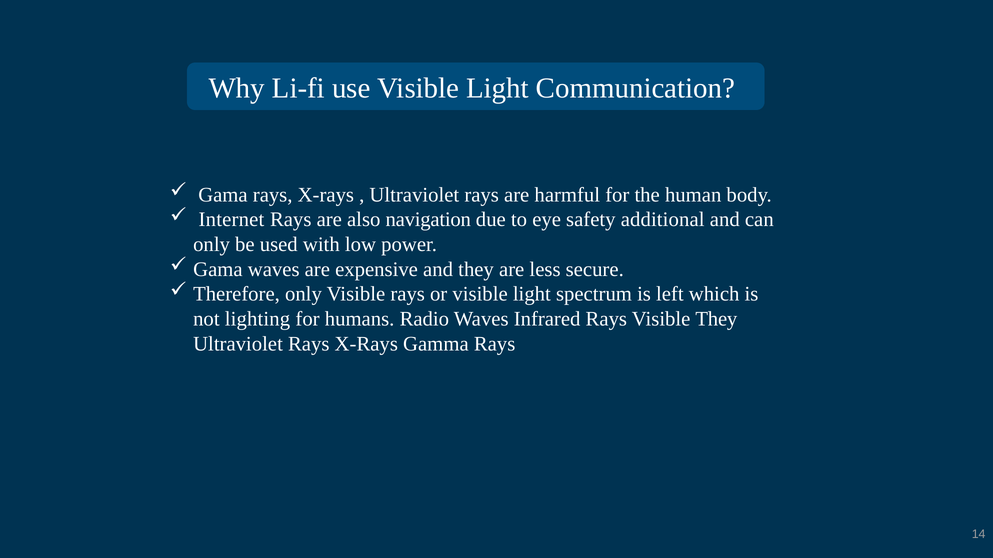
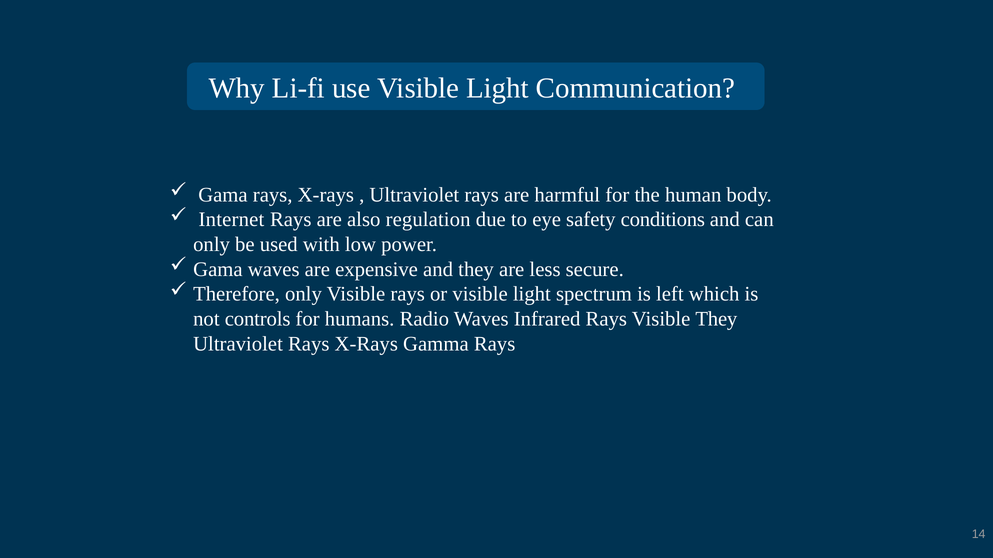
navigation: navigation -> regulation
additional: additional -> conditions
lighting: lighting -> controls
